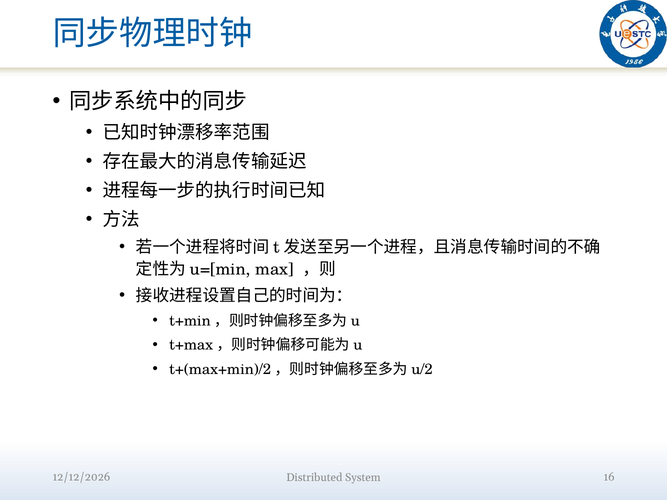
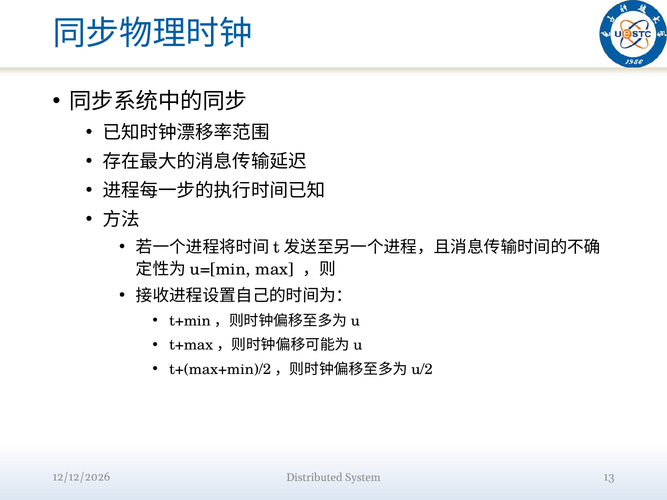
16: 16 -> 13
